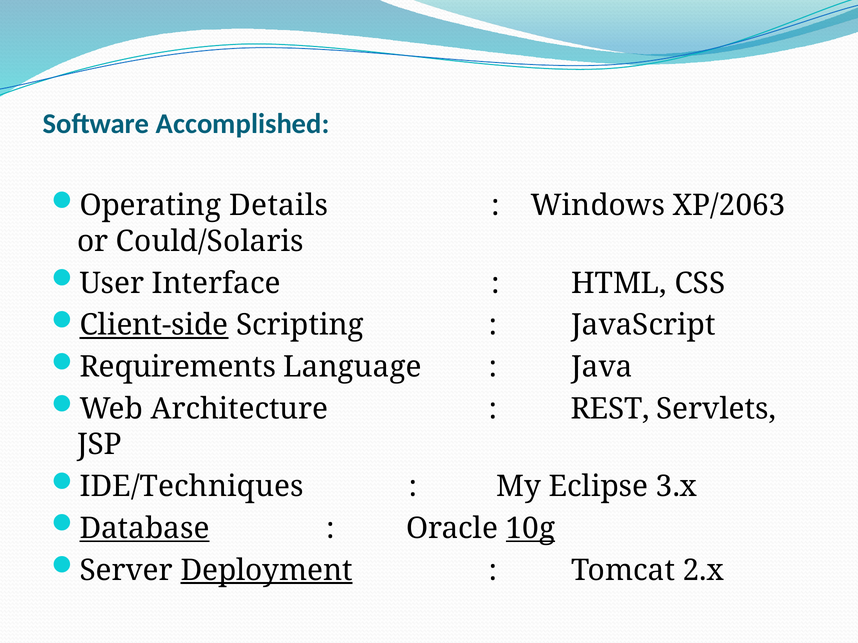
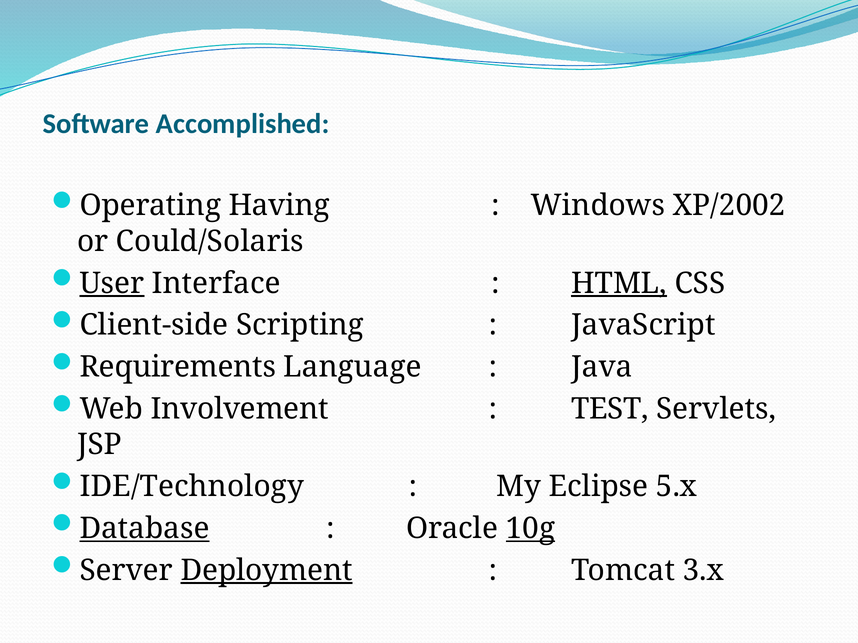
Details: Details -> Having
XP/2063: XP/2063 -> XP/2002
User underline: none -> present
HTML underline: none -> present
Client-side underline: present -> none
Architecture: Architecture -> Involvement
REST: REST -> TEST
IDE/Techniques: IDE/Techniques -> IDE/Technology
3.x: 3.x -> 5.x
2.x: 2.x -> 3.x
